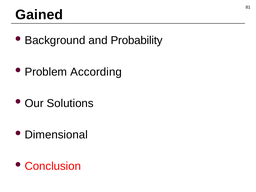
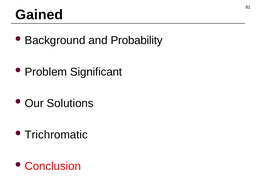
According: According -> Significant
Dimensional: Dimensional -> Trichromatic
